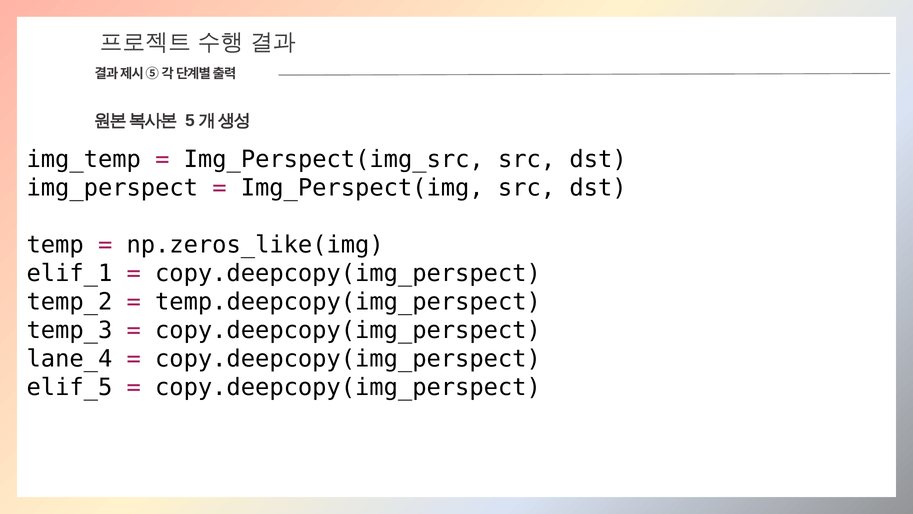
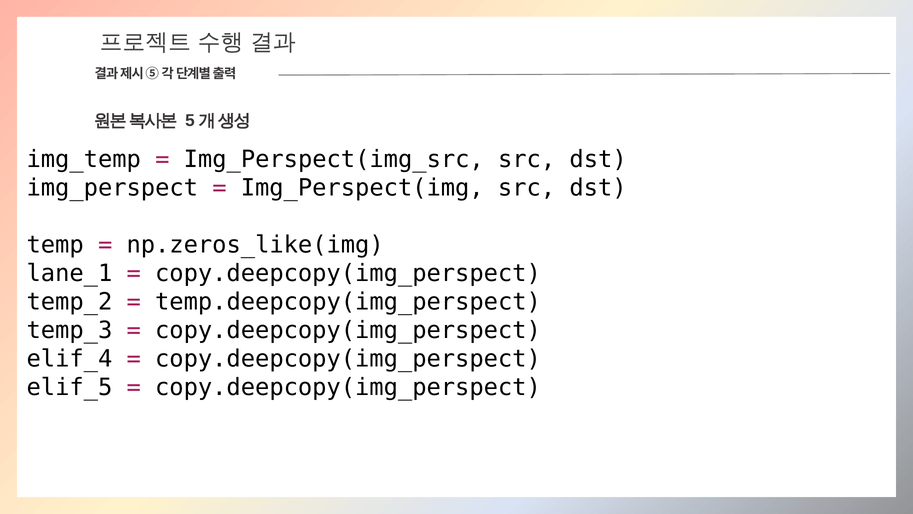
elif_1: elif_1 -> lane_1
lane_4: lane_4 -> elif_4
